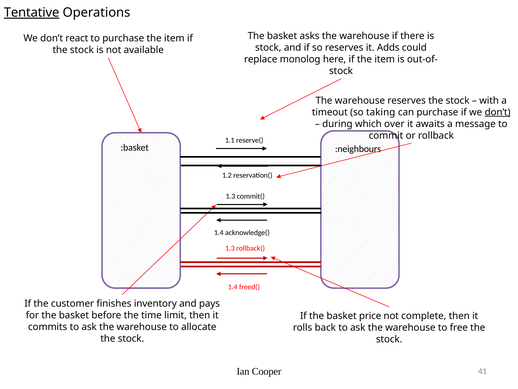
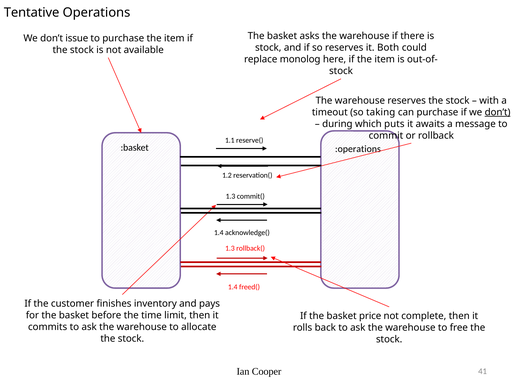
Tentative underline: present -> none
react: react -> issue
Adds: Adds -> Both
over: over -> puts
:neighbours: :neighbours -> :operations
